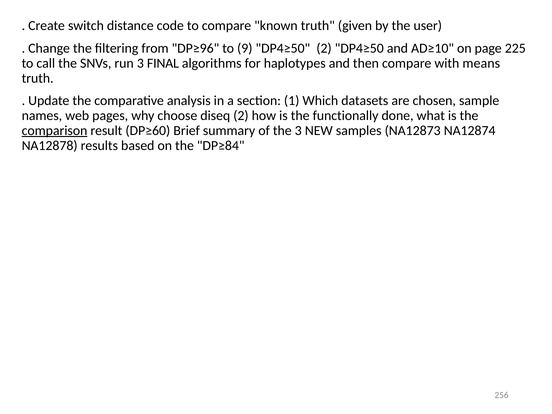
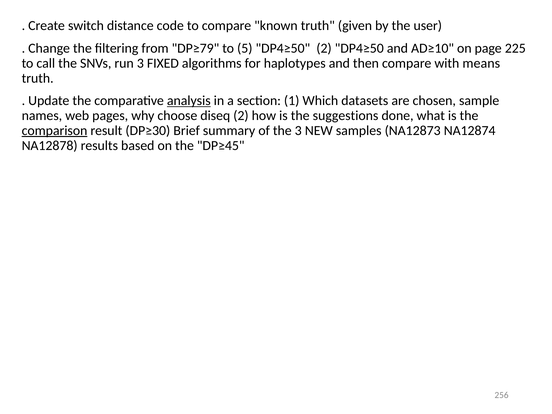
DP≥96: DP≥96 -> DP≥79
9: 9 -> 5
FINAL: FINAL -> FIXED
analysis underline: none -> present
functionally: functionally -> suggestions
DP≥60: DP≥60 -> DP≥30
DP≥84: DP≥84 -> DP≥45
